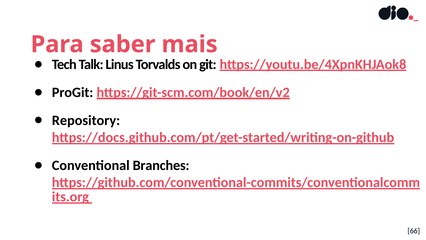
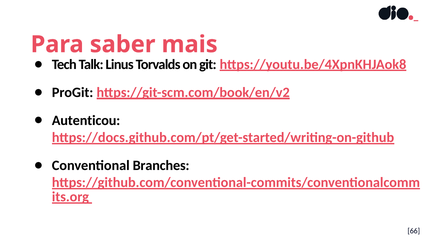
Repository: Repository -> Autenticou
